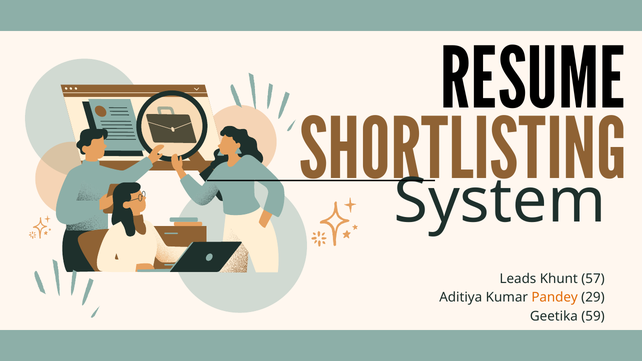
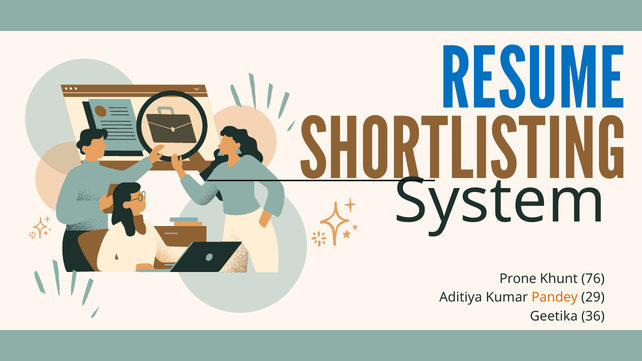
RESUME colour: black -> blue
Leads: Leads -> Prone
57: 57 -> 76
59: 59 -> 36
